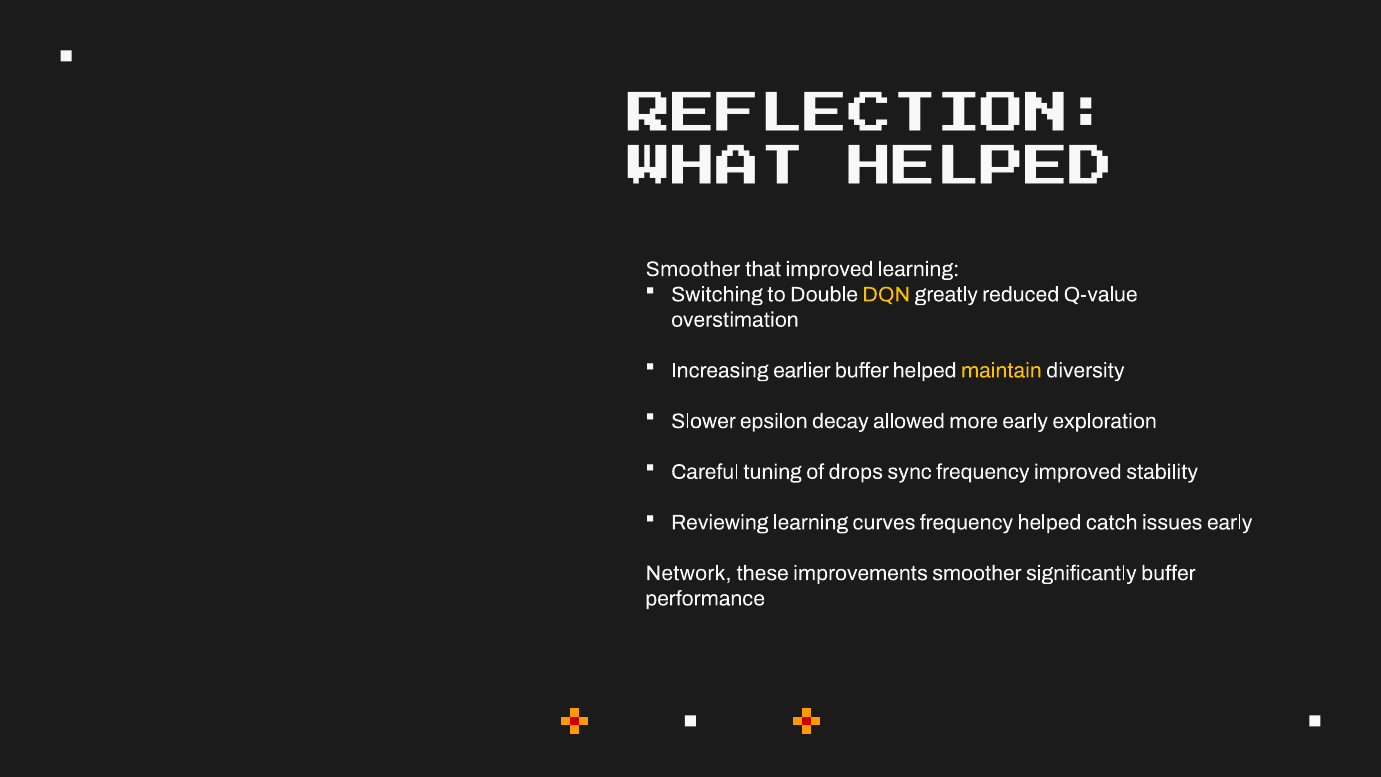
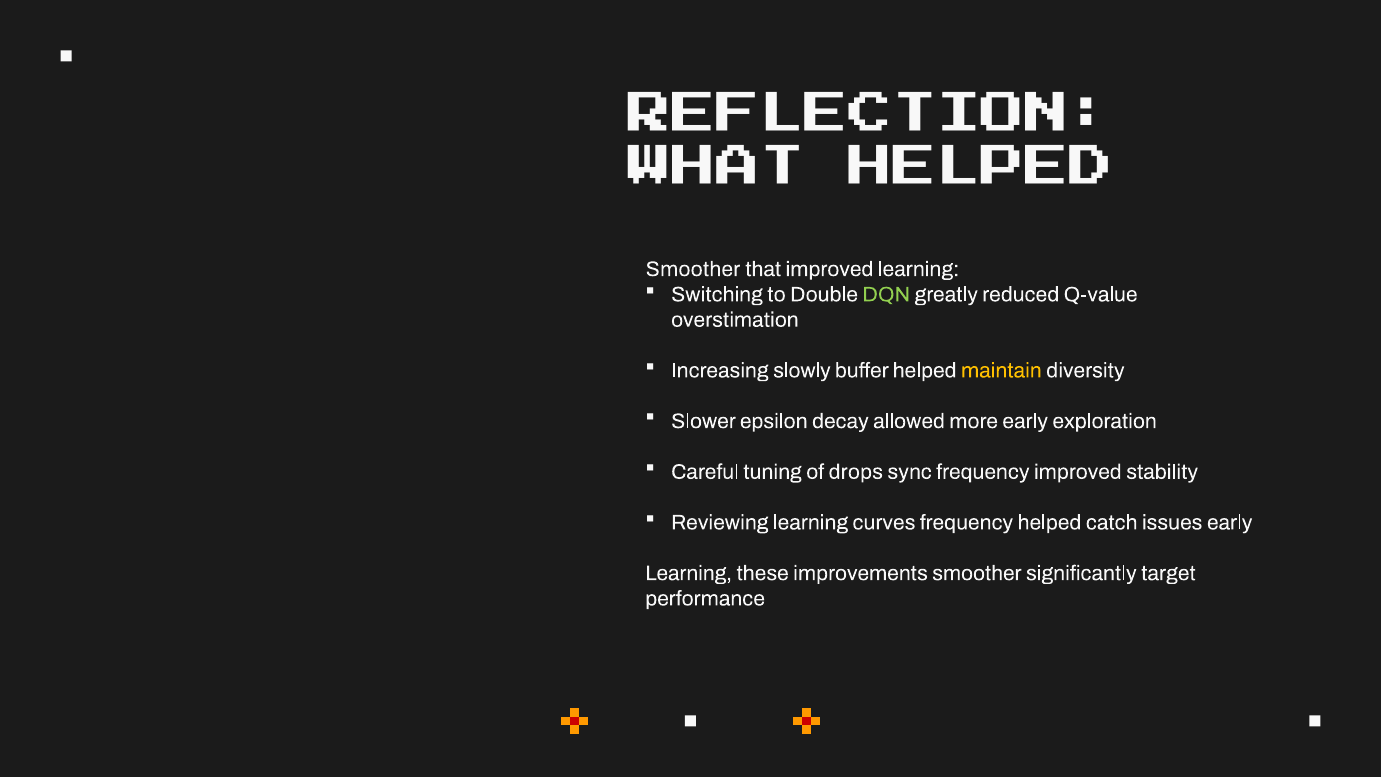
DQN colour: yellow -> light green
earlier: earlier -> slowly
Network at (689, 573): Network -> Learning
significantly buffer: buffer -> target
